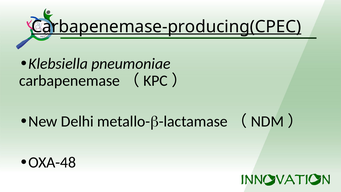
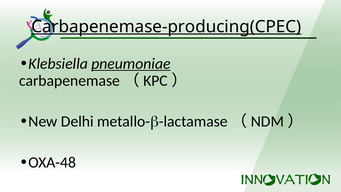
pneumoniae underline: none -> present
